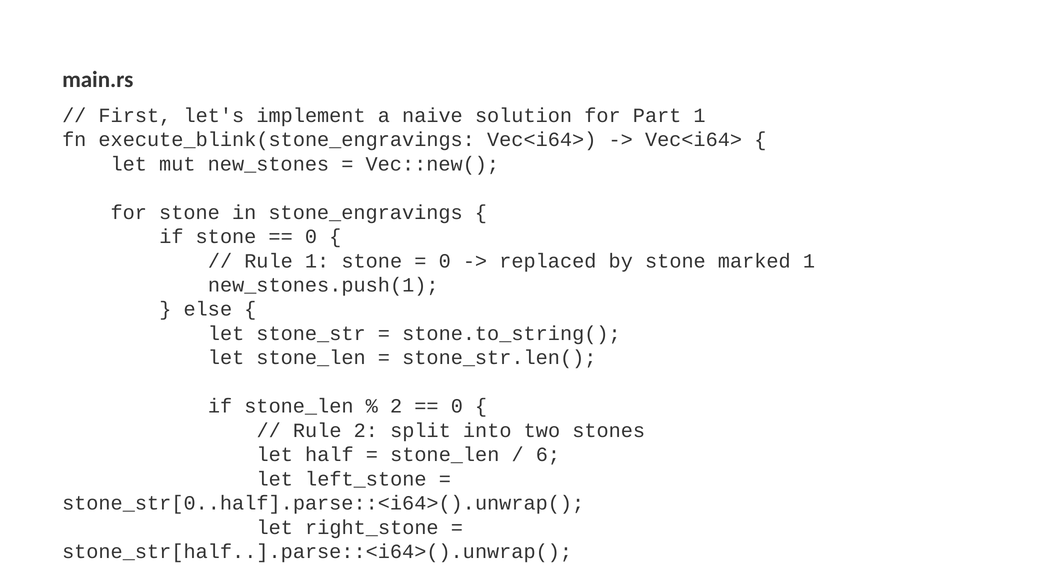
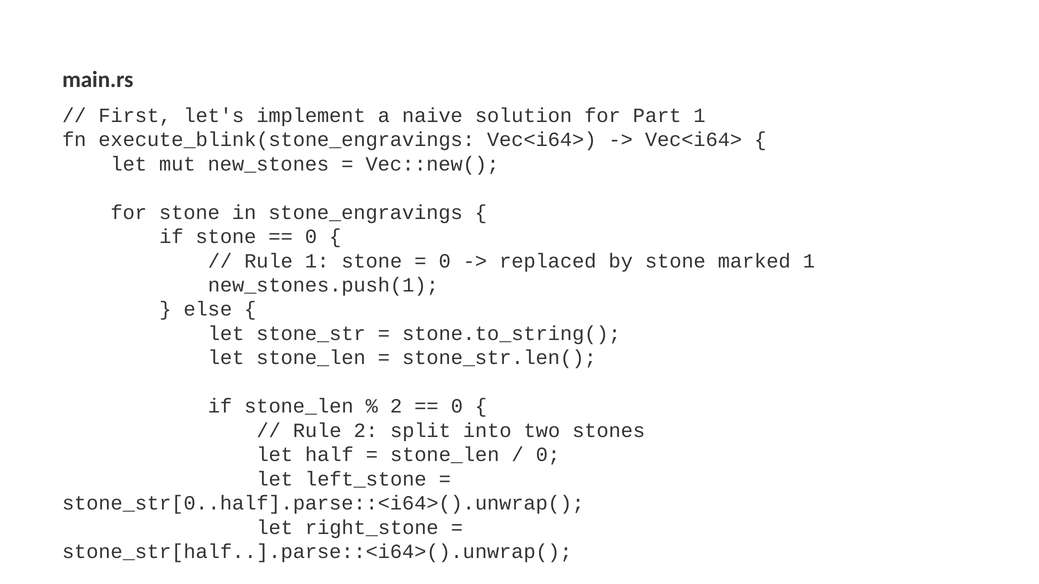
6 at (548, 455): 6 -> 0
